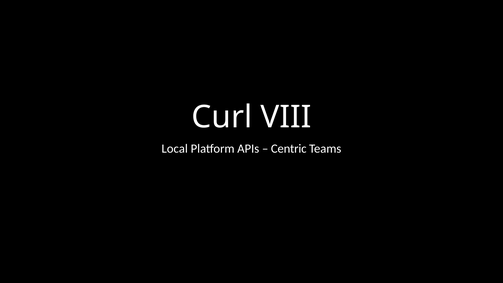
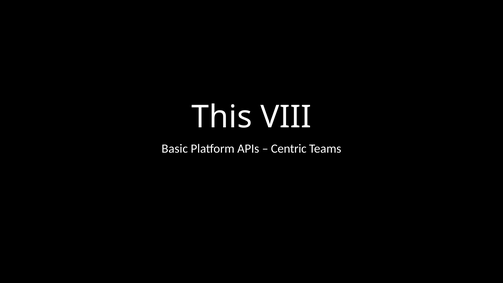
Curl: Curl -> This
Local: Local -> Basic
